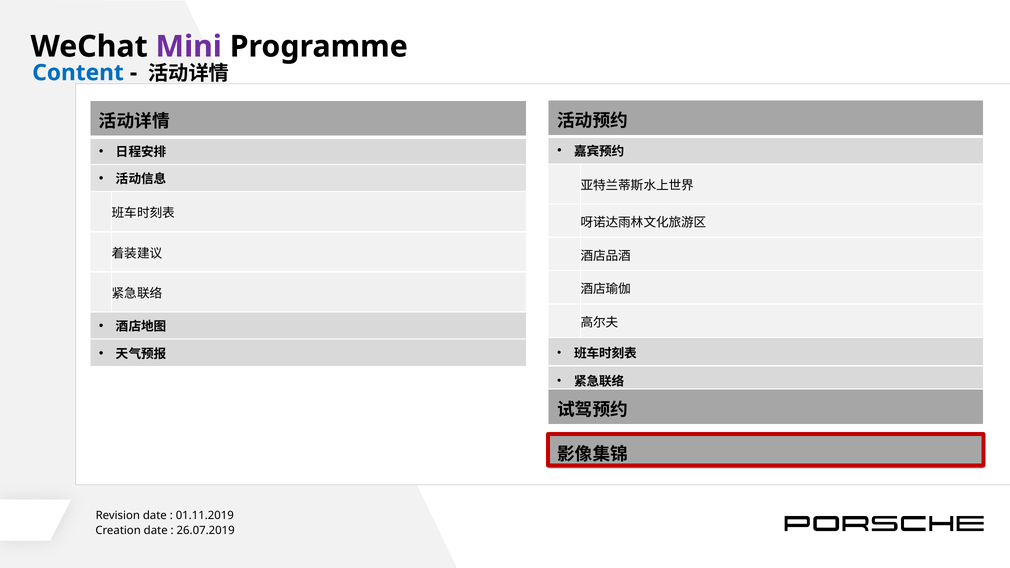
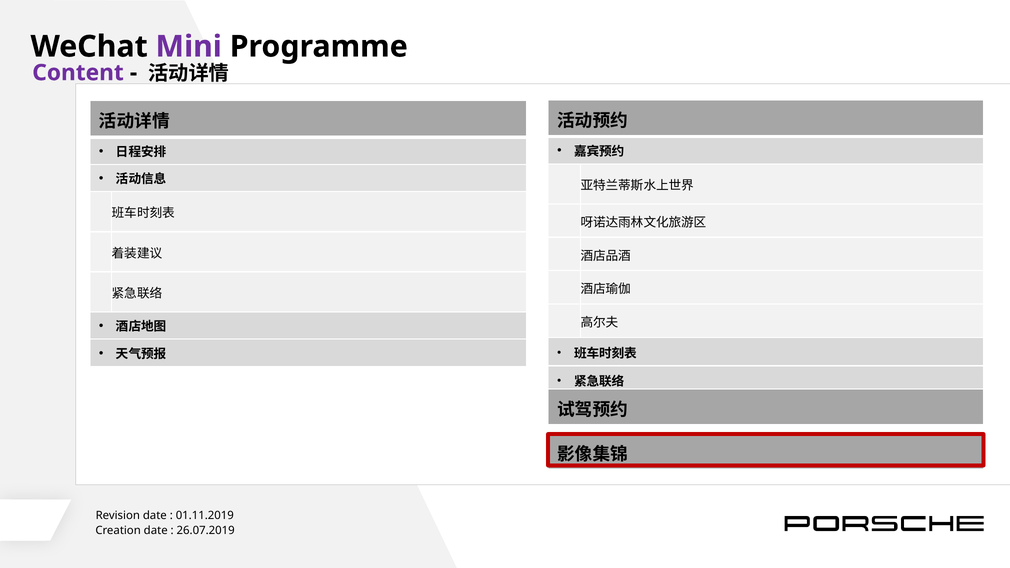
Content colour: blue -> purple
